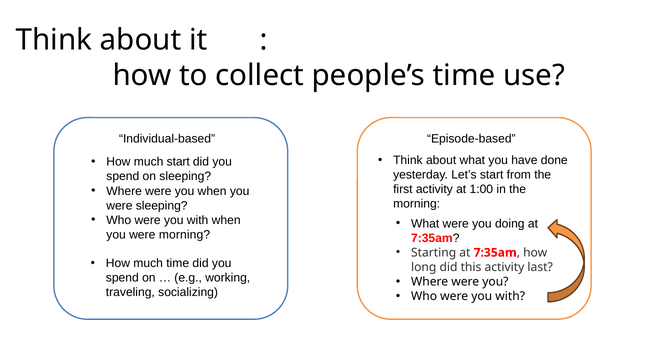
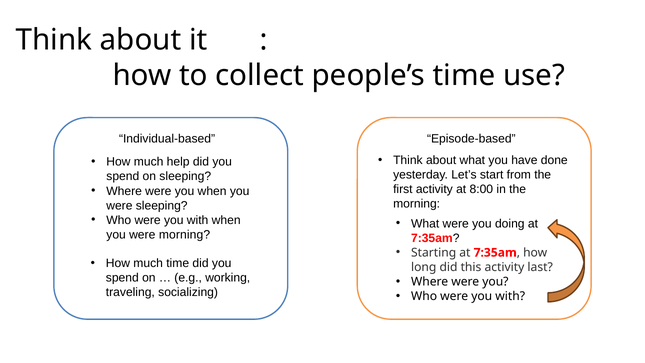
much start: start -> help
1:00: 1:00 -> 8:00
